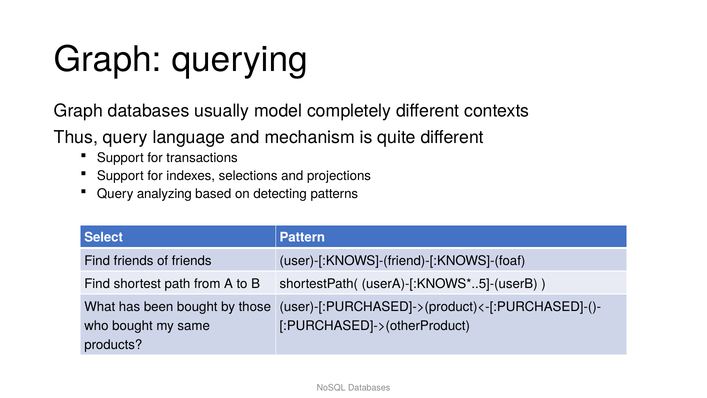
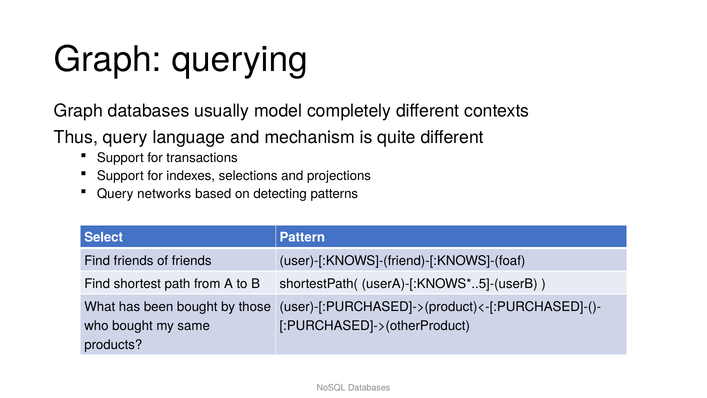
analyzing: analyzing -> networks
